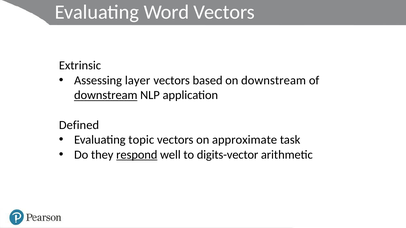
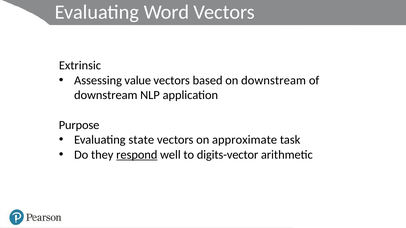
layer: layer -> value
downstream at (106, 95) underline: present -> none
Defined: Defined -> Purpose
topic: topic -> state
